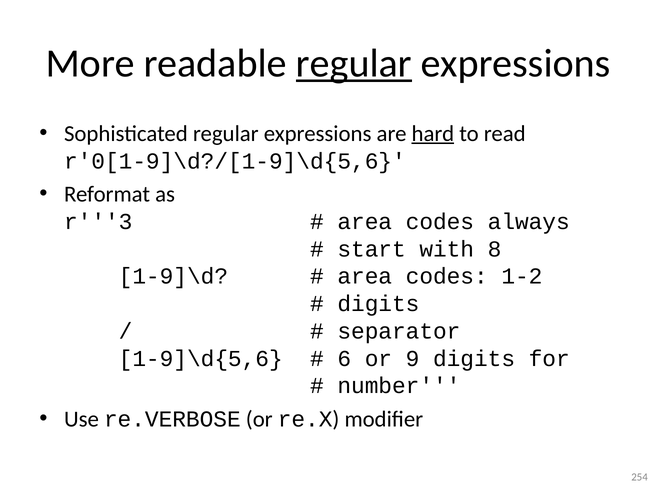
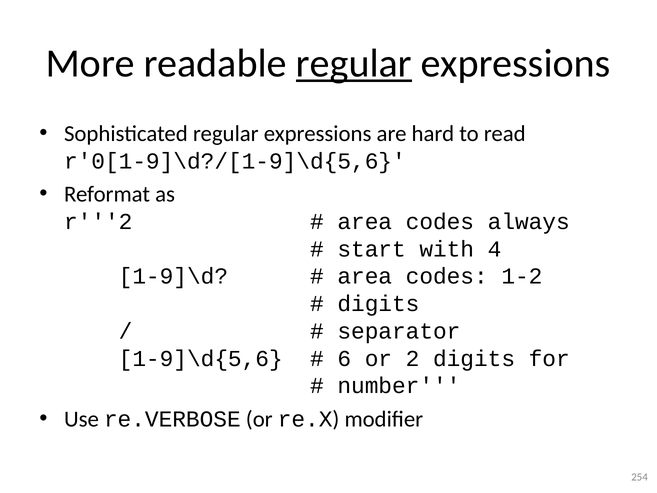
hard underline: present -> none
r'''3: r'''3 -> r'''2
8: 8 -> 4
9: 9 -> 2
